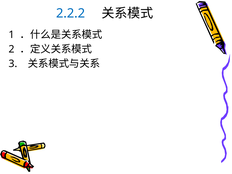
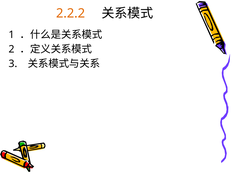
2.2.2 colour: blue -> orange
